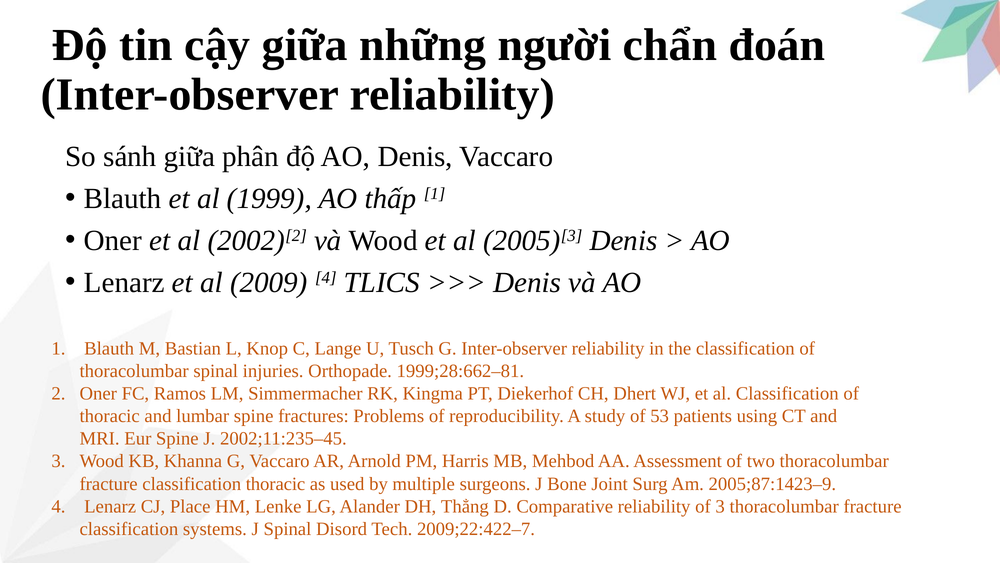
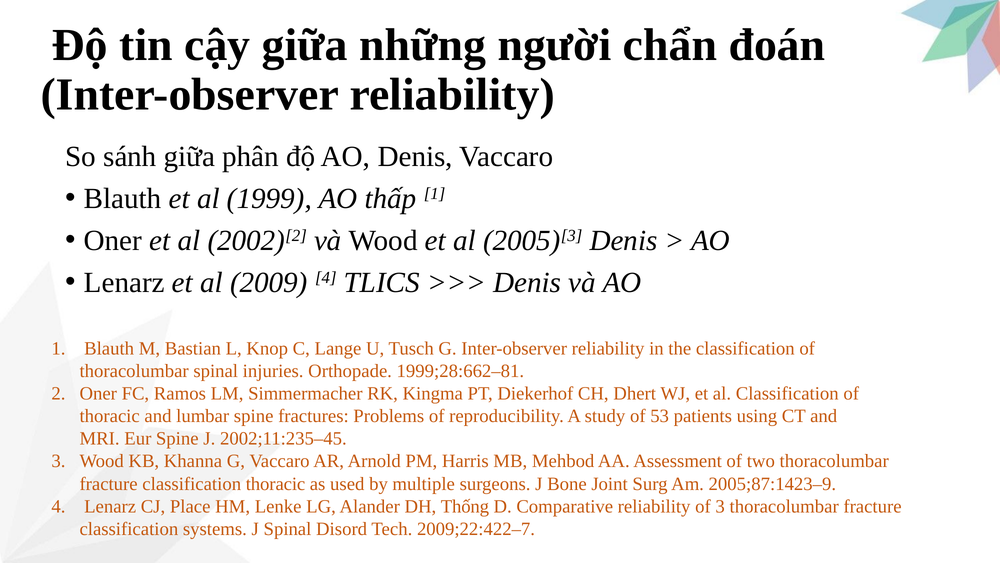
Thẳng: Thẳng -> Thống
